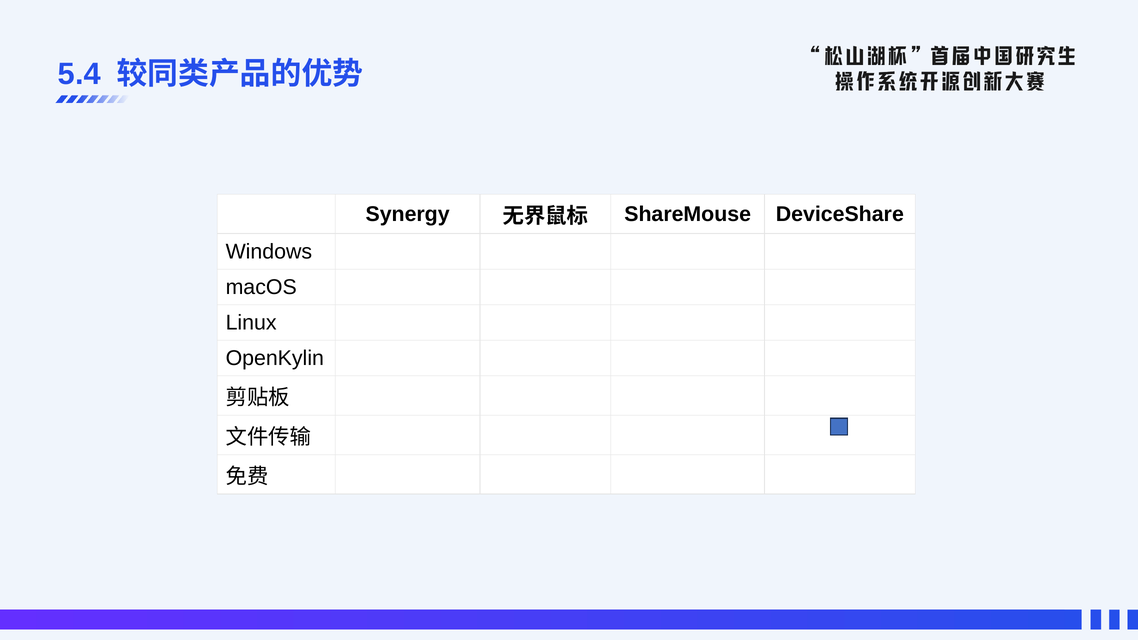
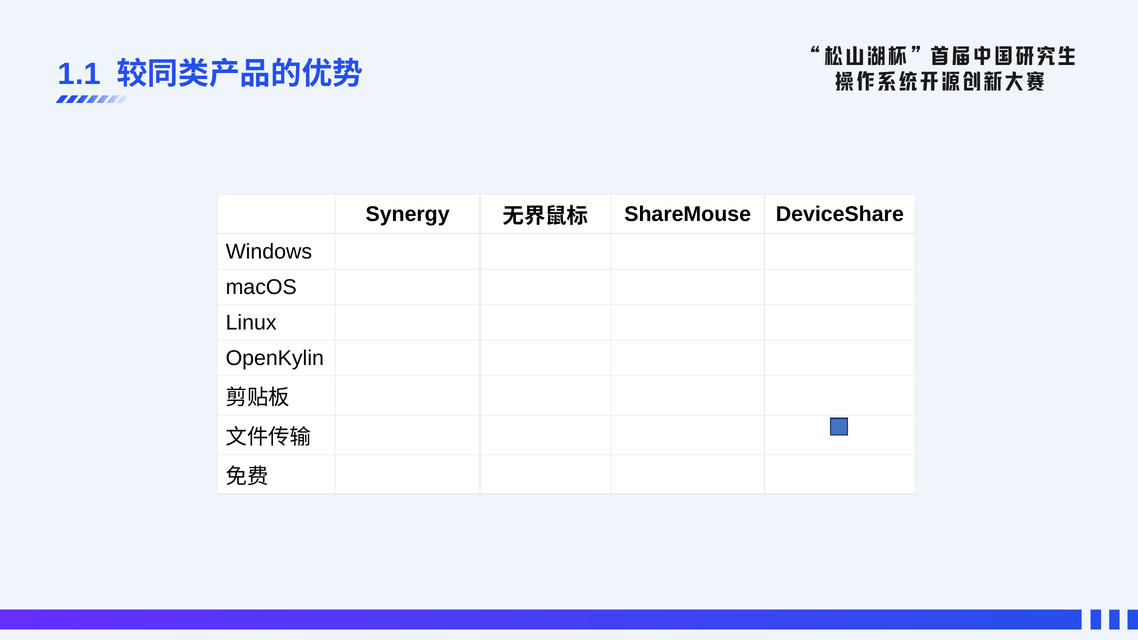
5.4: 5.4 -> 1.1
